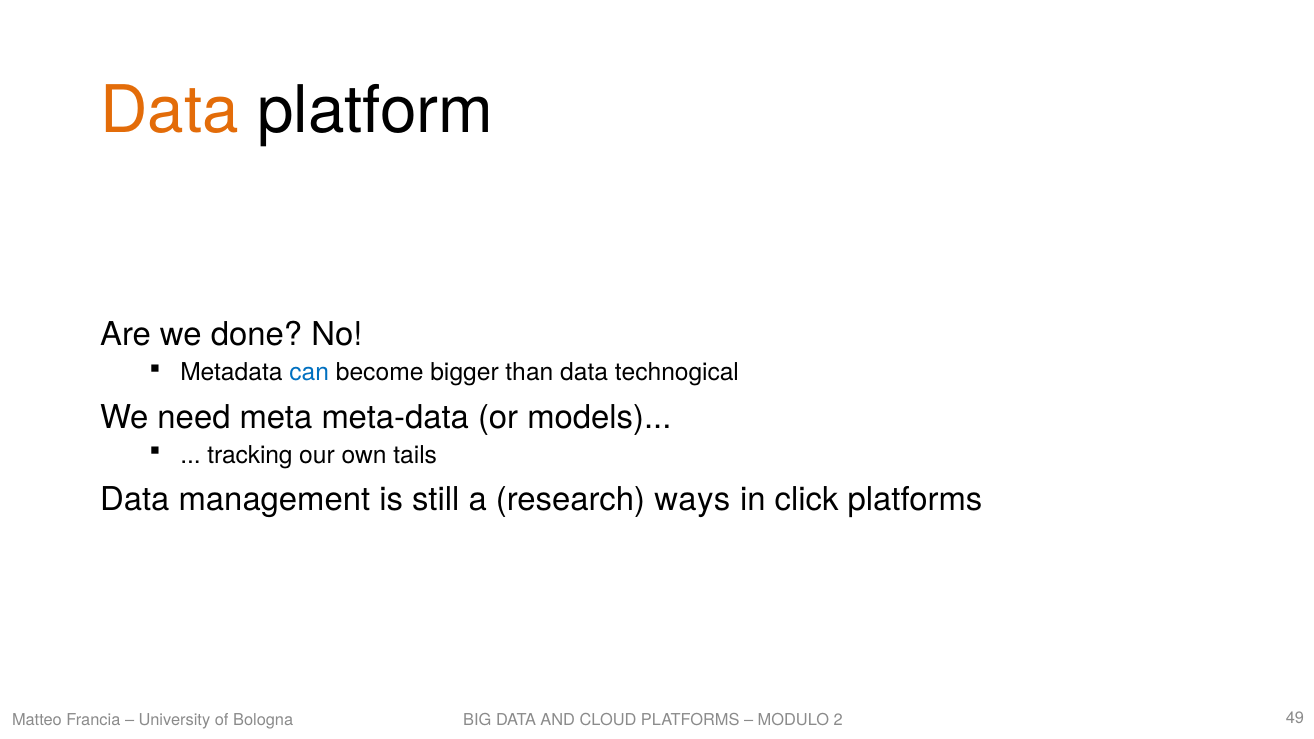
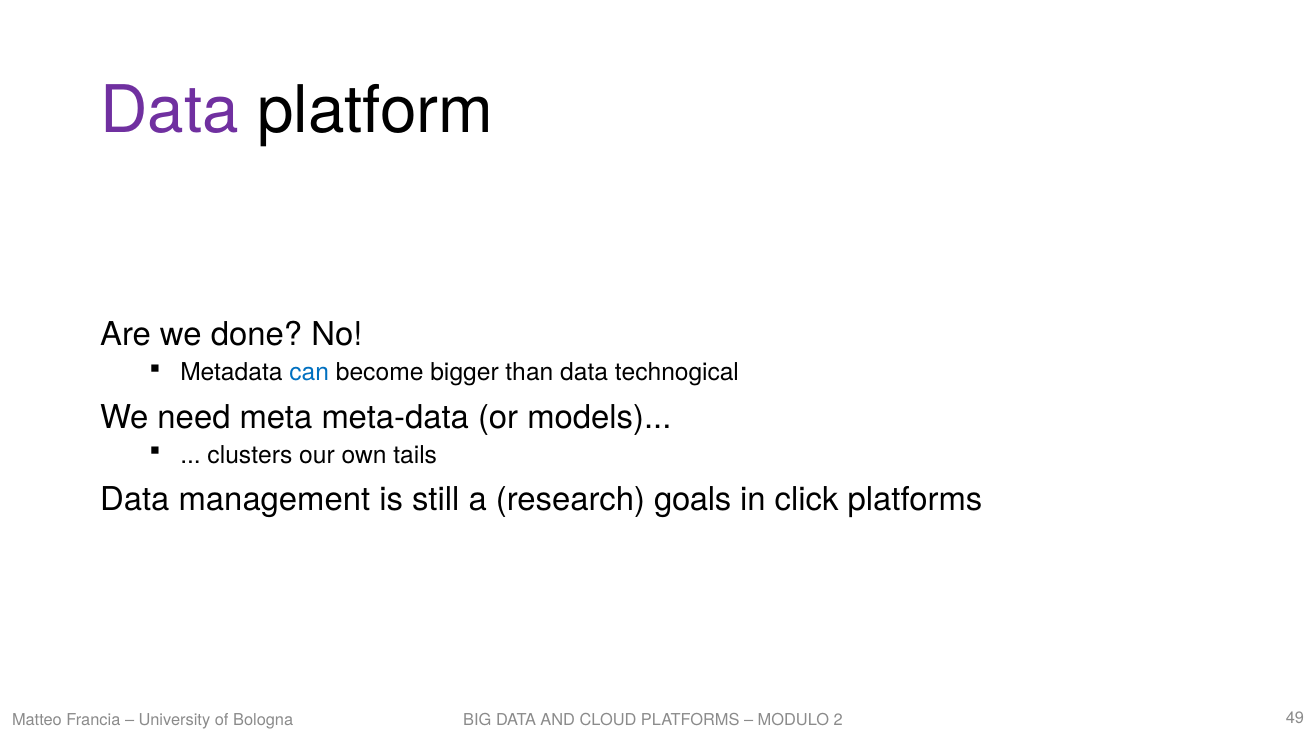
Data at (169, 110) colour: orange -> purple
tracking: tracking -> clusters
ways: ways -> goals
